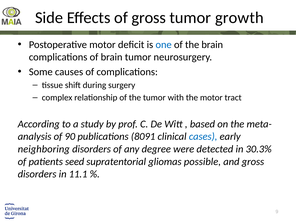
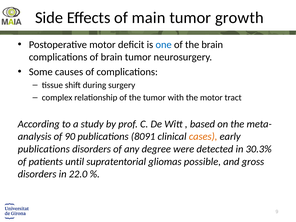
of gross: gross -> main
cases colour: blue -> orange
neighboring at (44, 149): neighboring -> publications
seed: seed -> until
11.1: 11.1 -> 22.0
